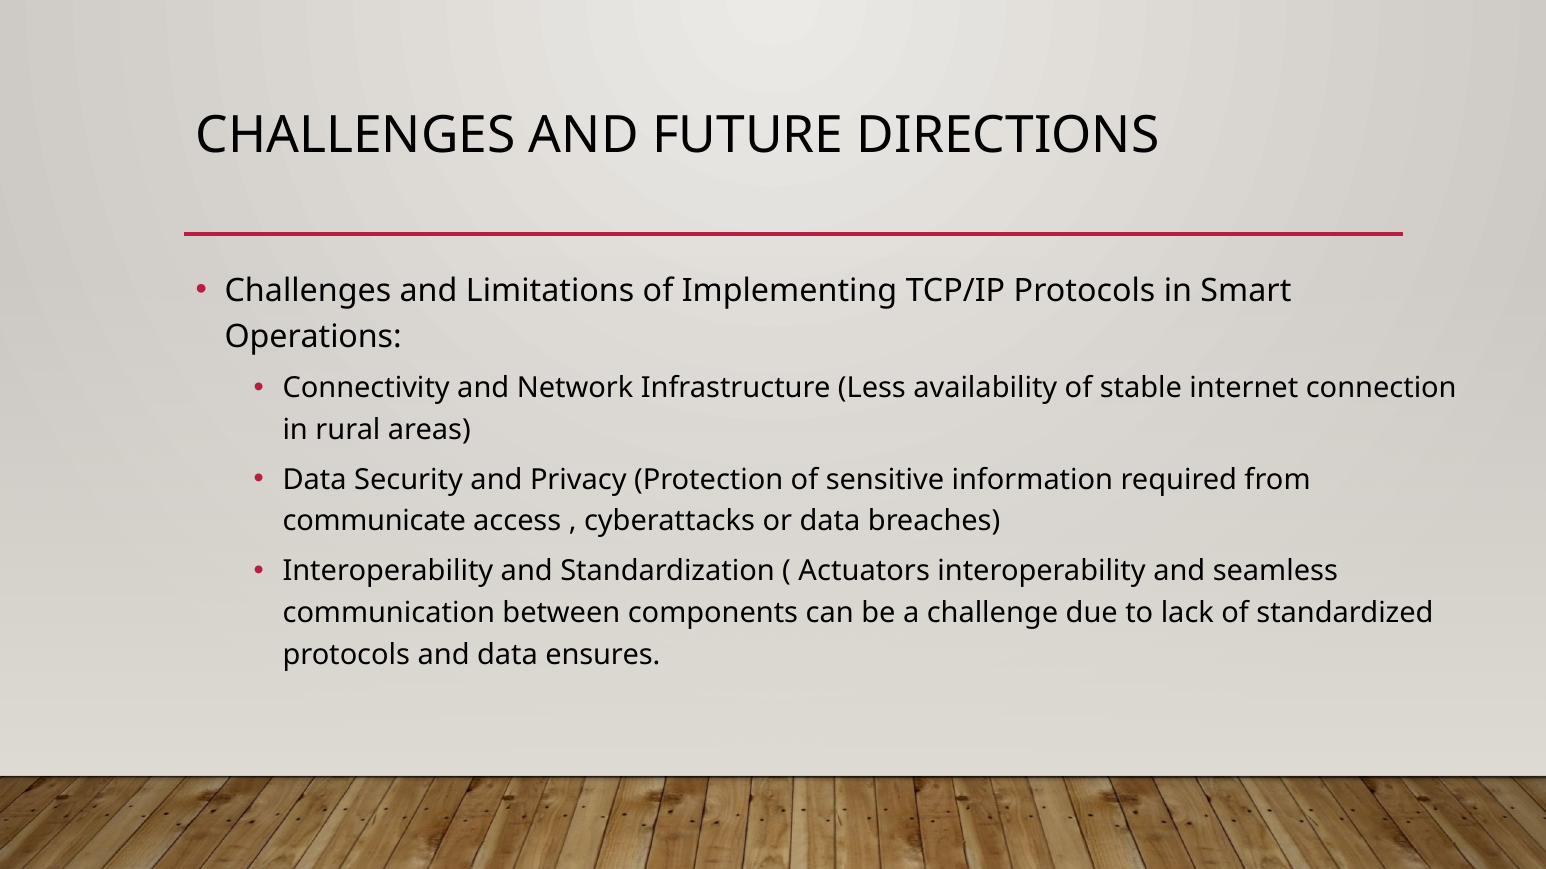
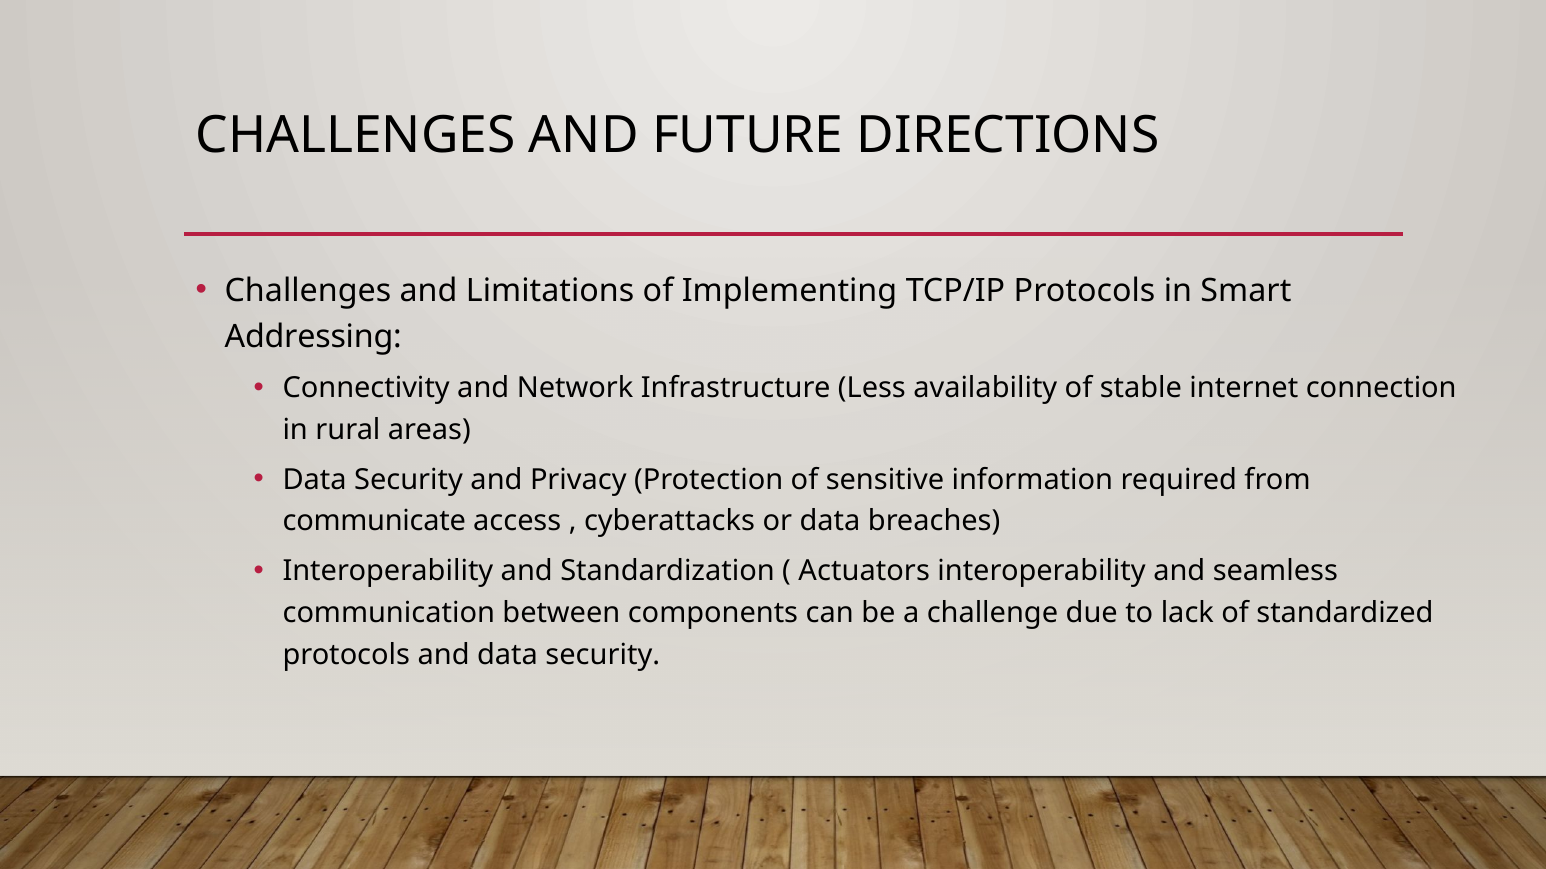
Operations: Operations -> Addressing
and data ensures: ensures -> security
